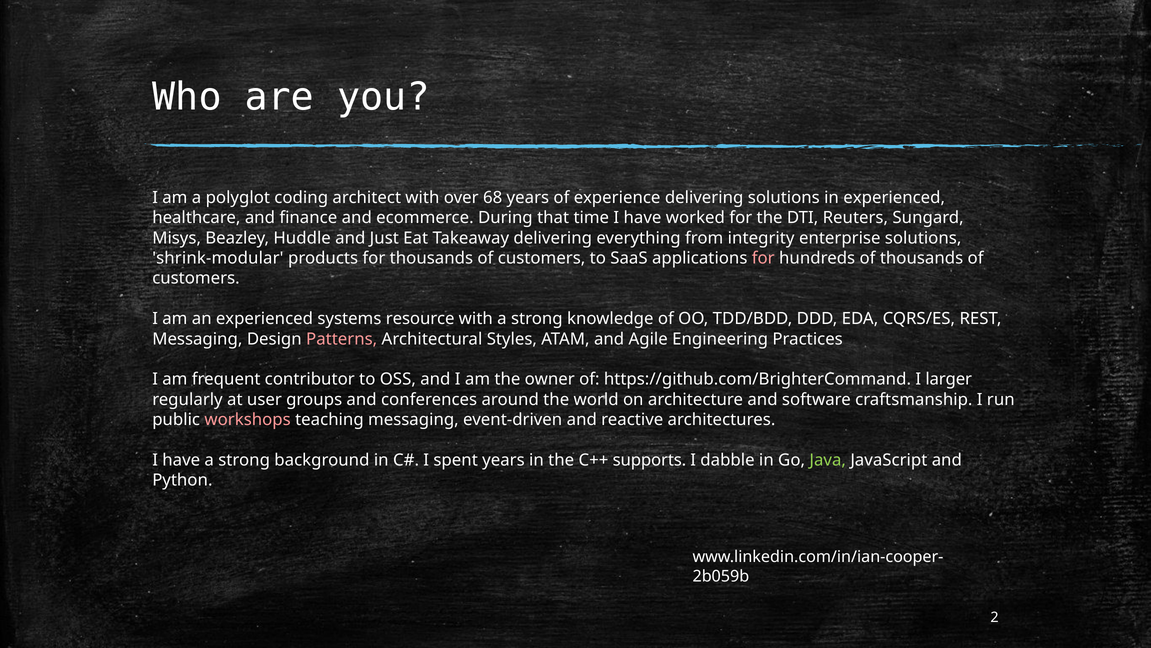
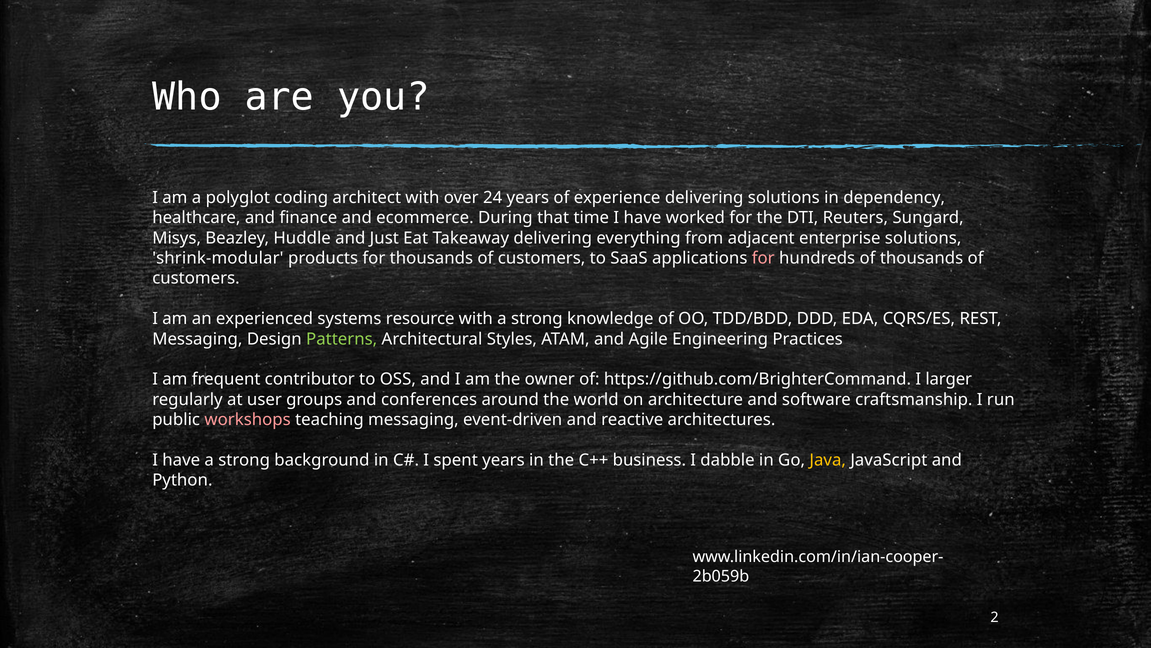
68: 68 -> 24
in experienced: experienced -> dependency
integrity: integrity -> adjacent
Patterns colour: pink -> light green
supports: supports -> business
Java colour: light green -> yellow
